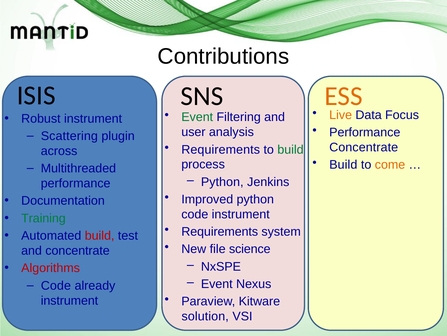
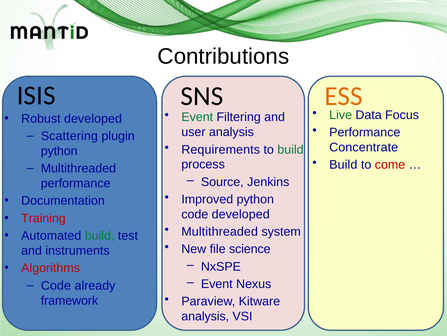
Live colour: orange -> green
Robust instrument: instrument -> developed
across at (59, 151): across -> python
come colour: orange -> red
Python at (222, 182): Python -> Source
code instrument: instrument -> developed
Training colour: green -> red
Requirements at (220, 231): Requirements -> Multithreaded
build at (100, 235) colour: red -> green
and concentrate: concentrate -> instruments
instrument at (69, 300): instrument -> framework
solution at (205, 316): solution -> analysis
